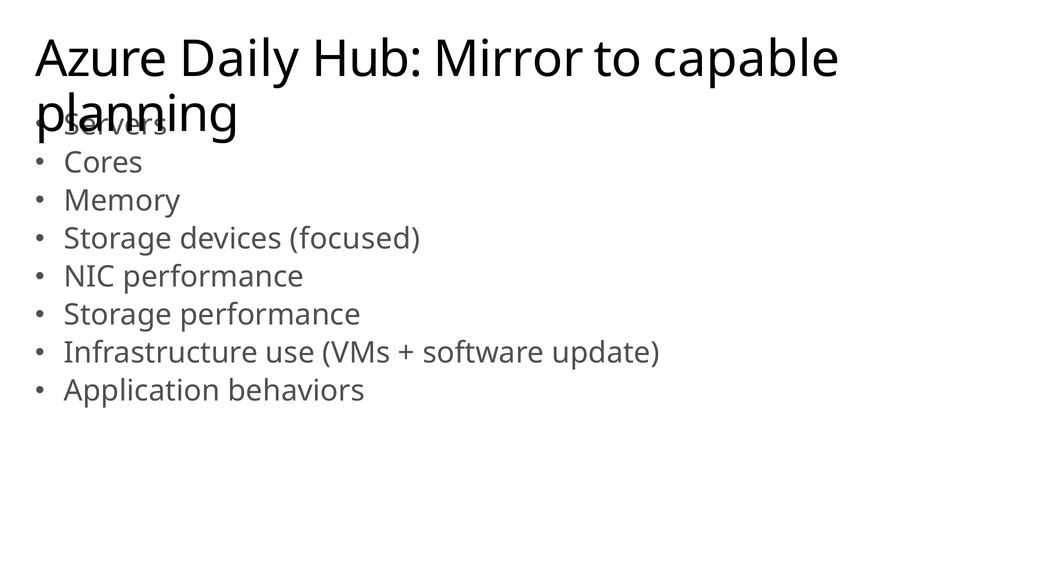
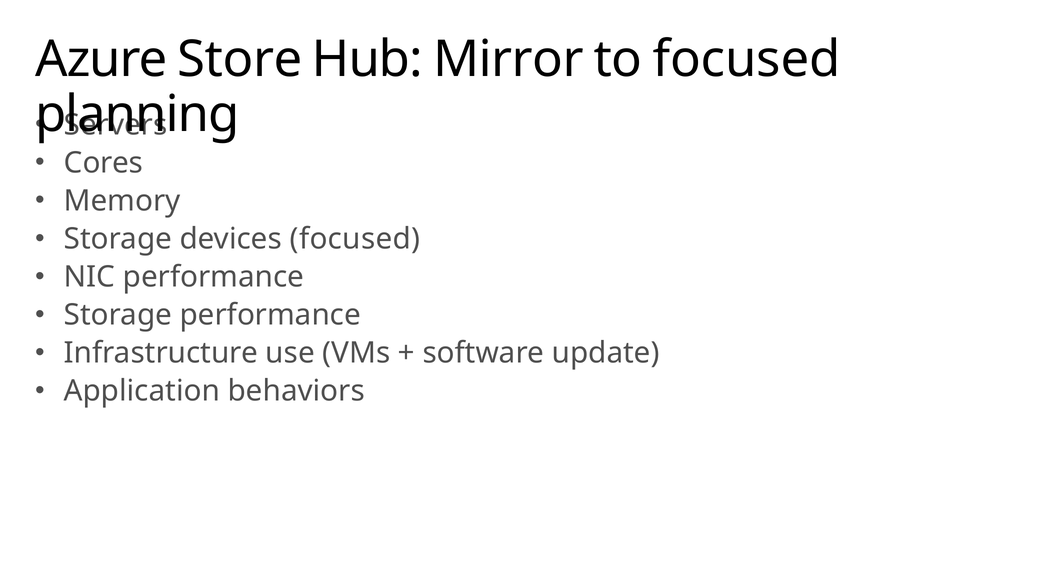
Daily: Daily -> Store
to capable: capable -> focused
